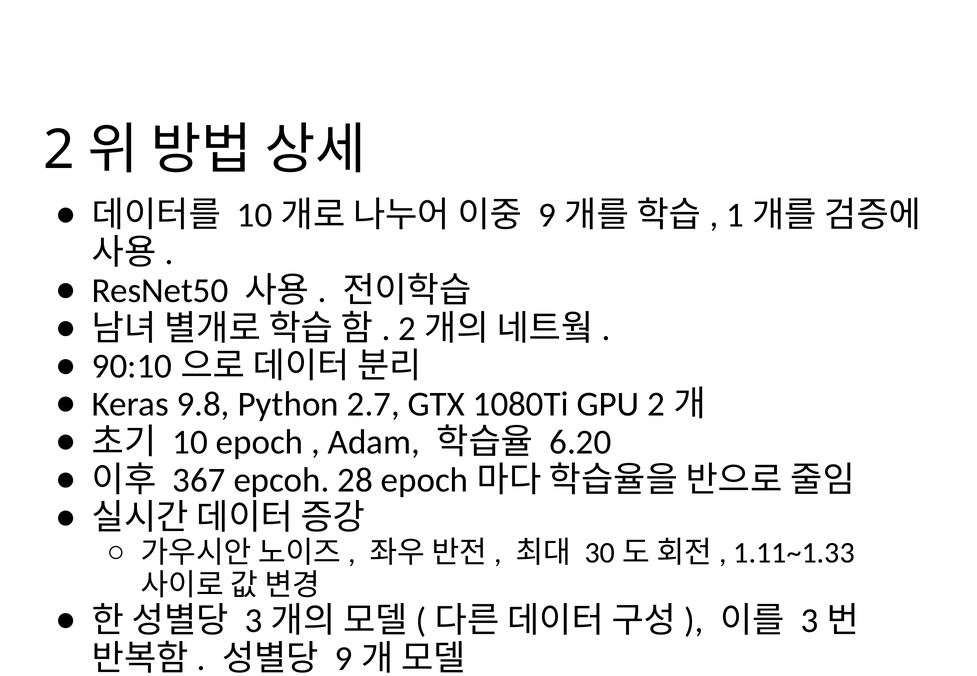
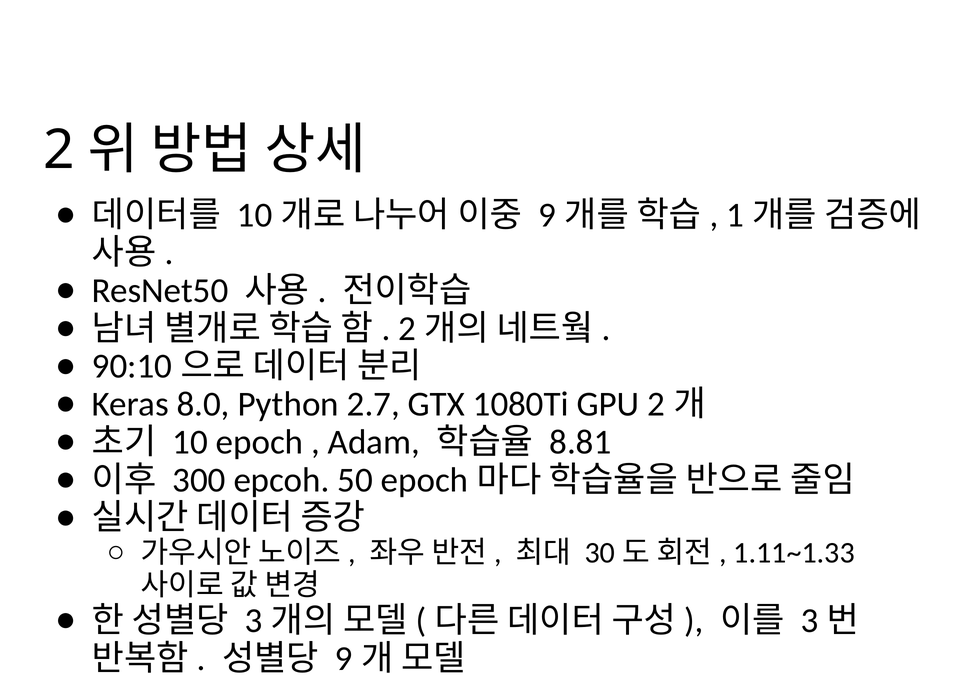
9.8: 9.8 -> 8.0
6.20: 6.20 -> 8.81
367: 367 -> 300
28: 28 -> 50
